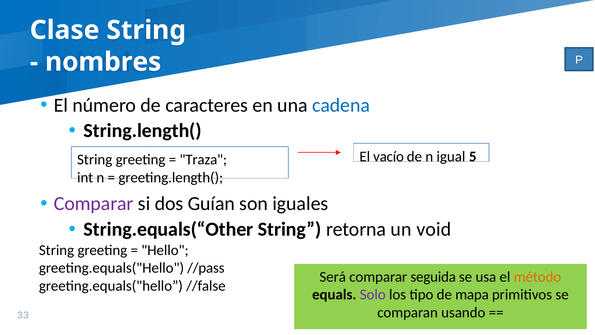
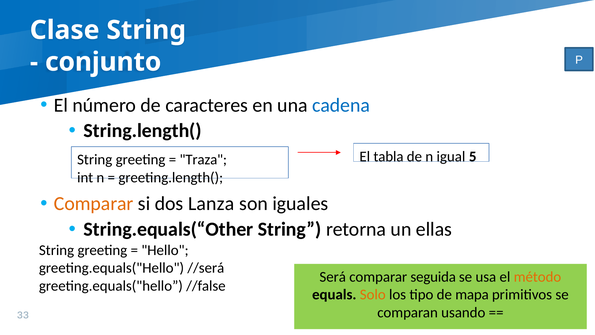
nombres: nombres -> conjunto
vacío: vacío -> tabla
Comparar at (94, 204) colour: purple -> orange
Guían: Guían -> Lanza
void: void -> ellas
//pass: //pass -> //será
Solo colour: purple -> orange
